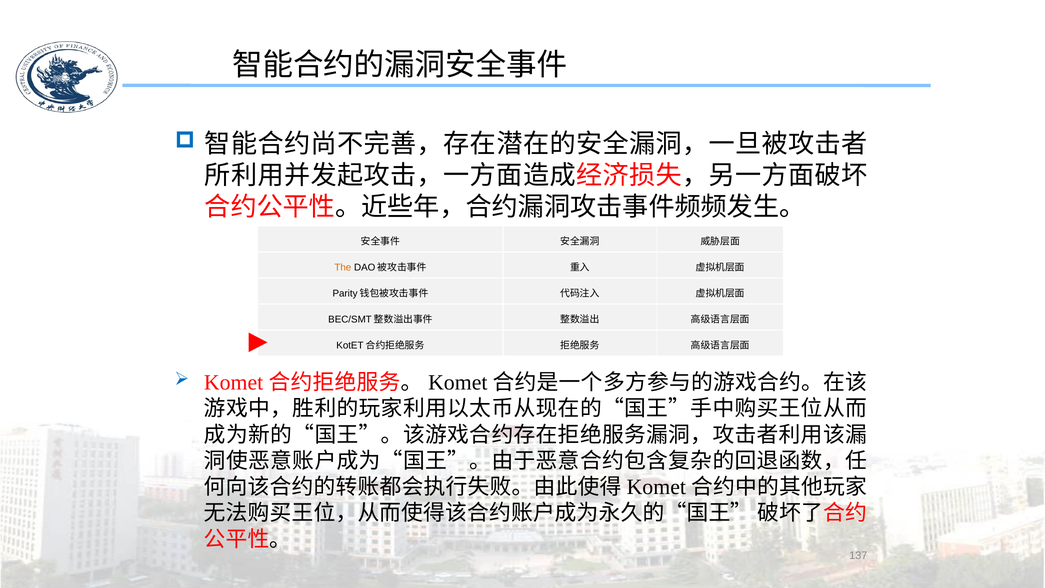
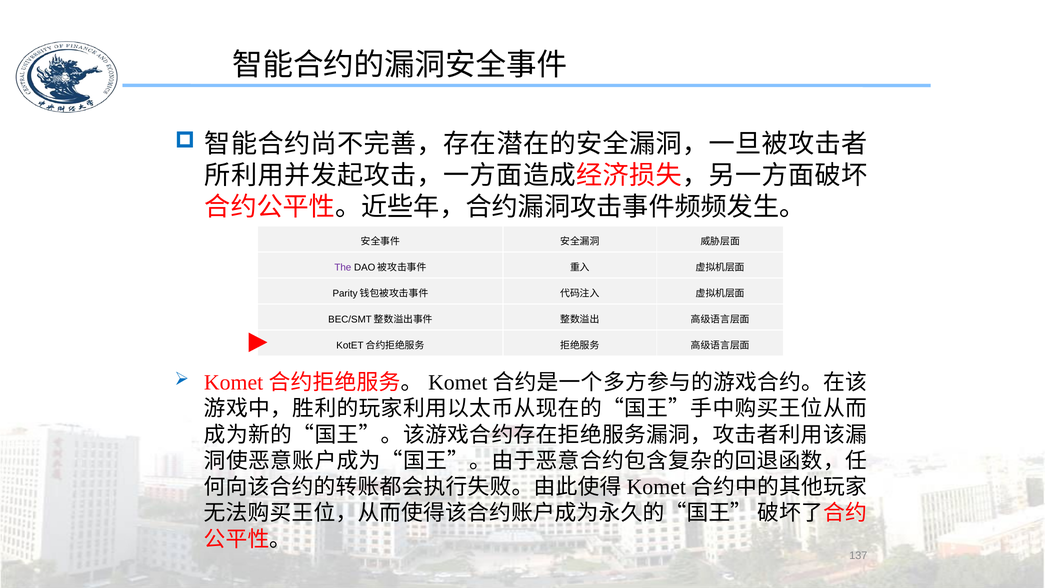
The colour: orange -> purple
